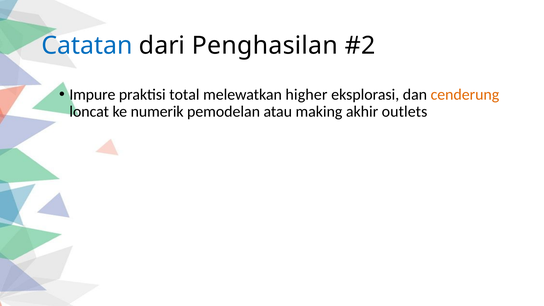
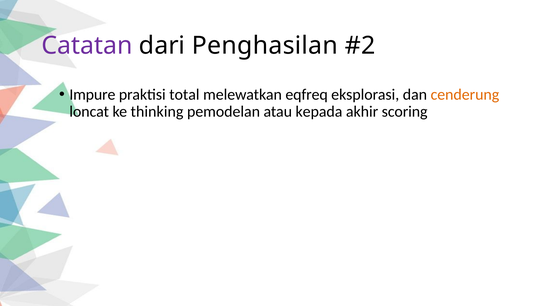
Catatan colour: blue -> purple
higher: higher -> eqfreq
numerik: numerik -> thinking
making: making -> kepada
outlets: outlets -> scoring
